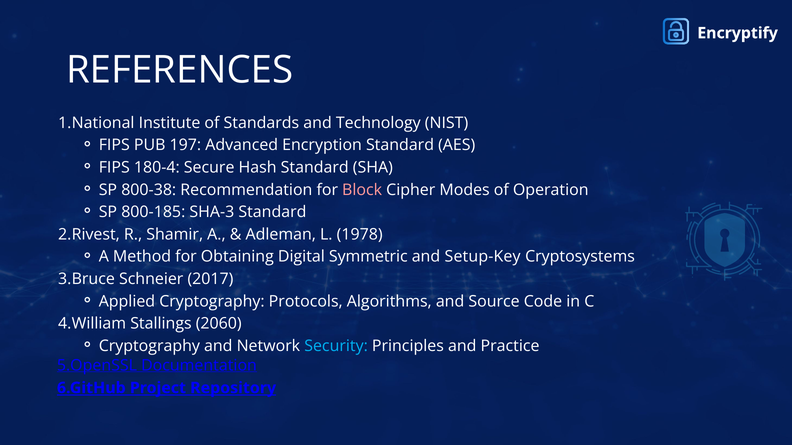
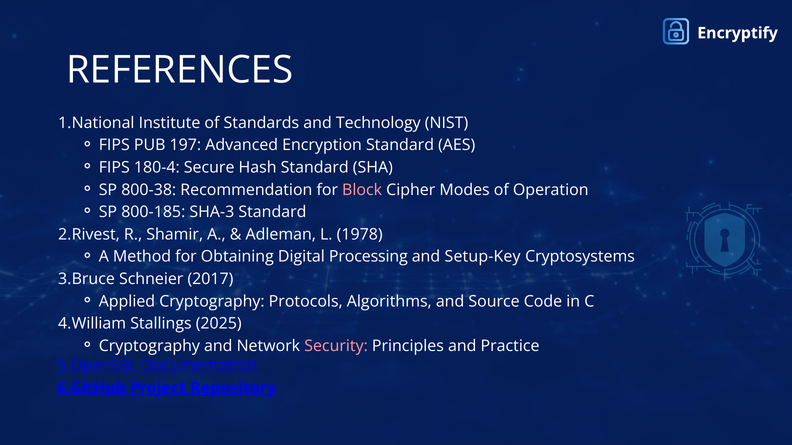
Symmetric: Symmetric -> Processing
2060: 2060 -> 2025
Security colour: light blue -> pink
